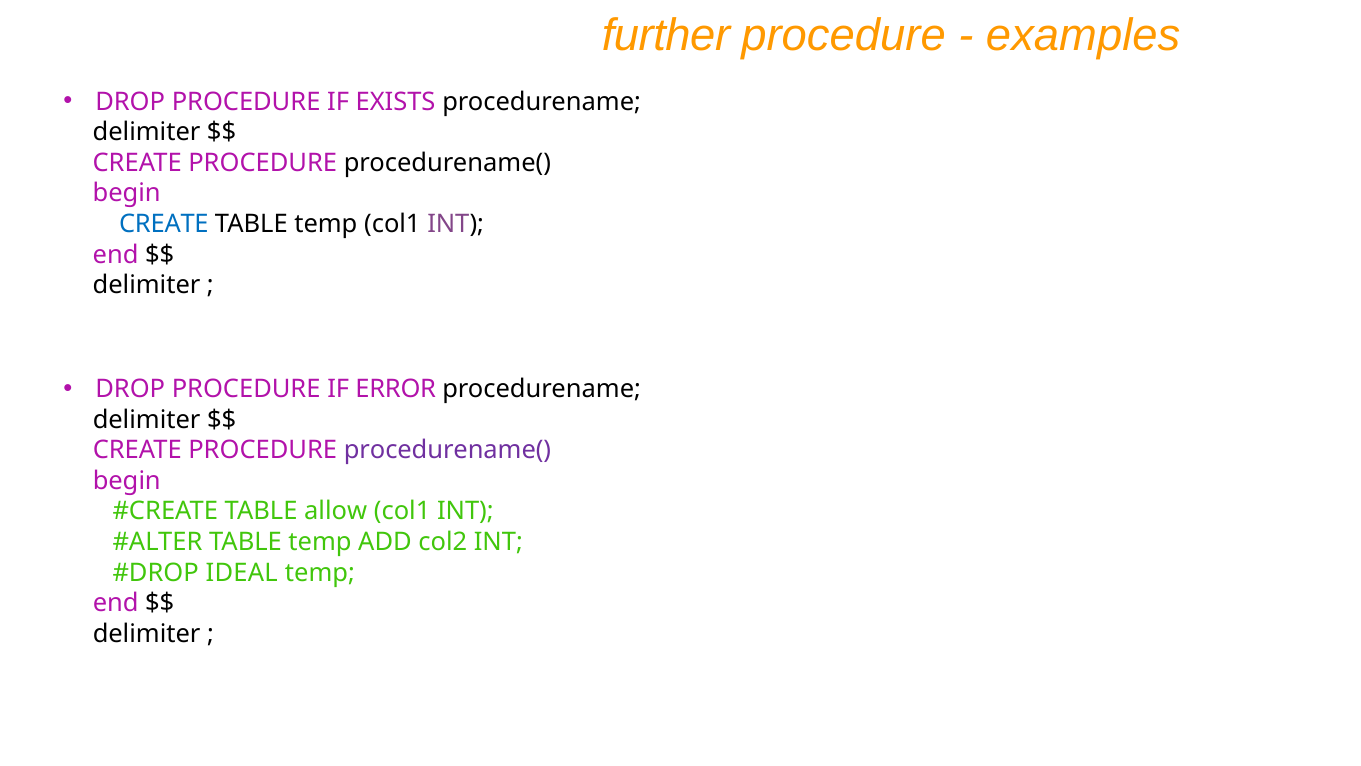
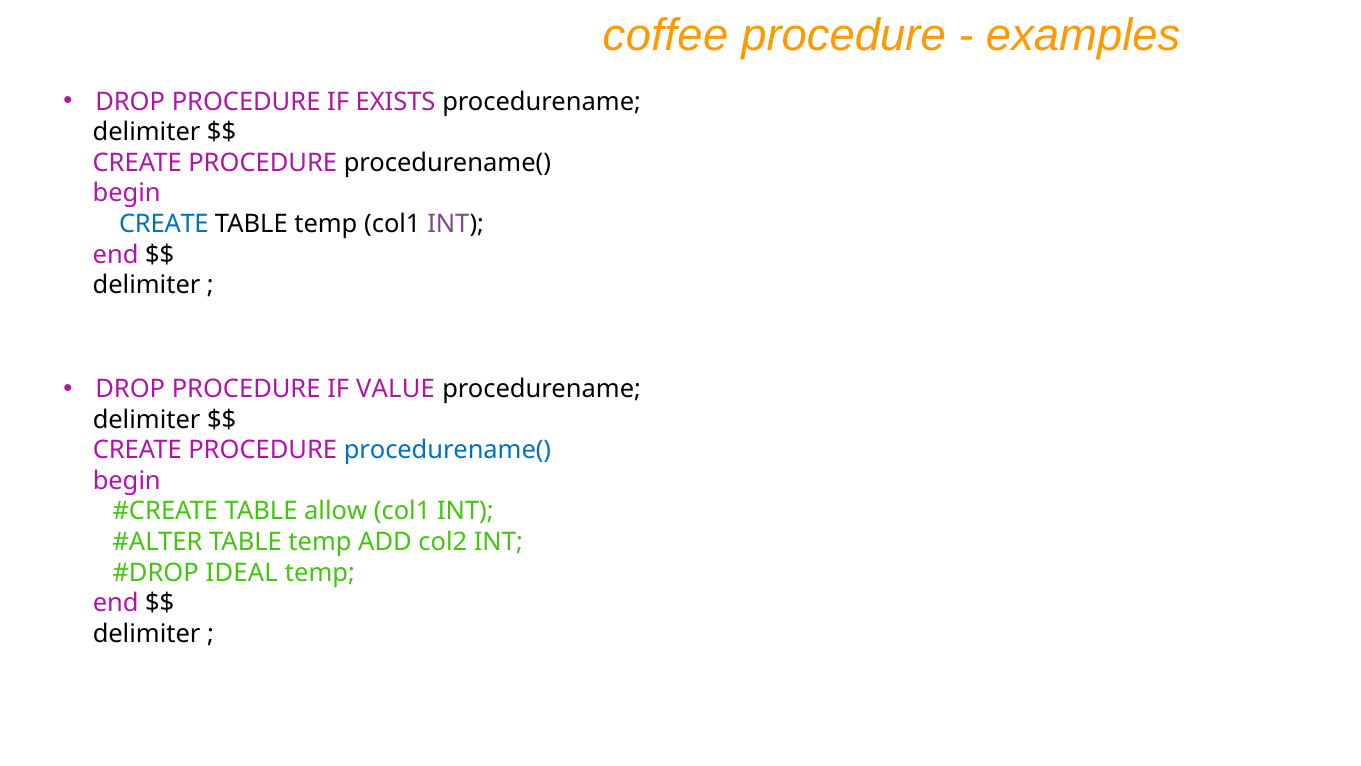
further: further -> coffee
ERROR: ERROR -> VALUE
procedurename( at (447, 450) colour: purple -> blue
